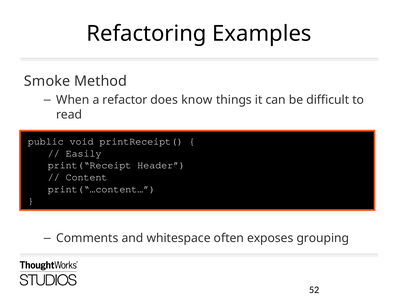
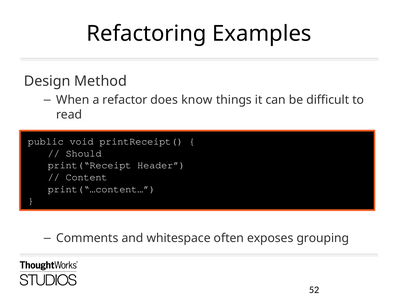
Smoke: Smoke -> Design
Easily: Easily -> Should
